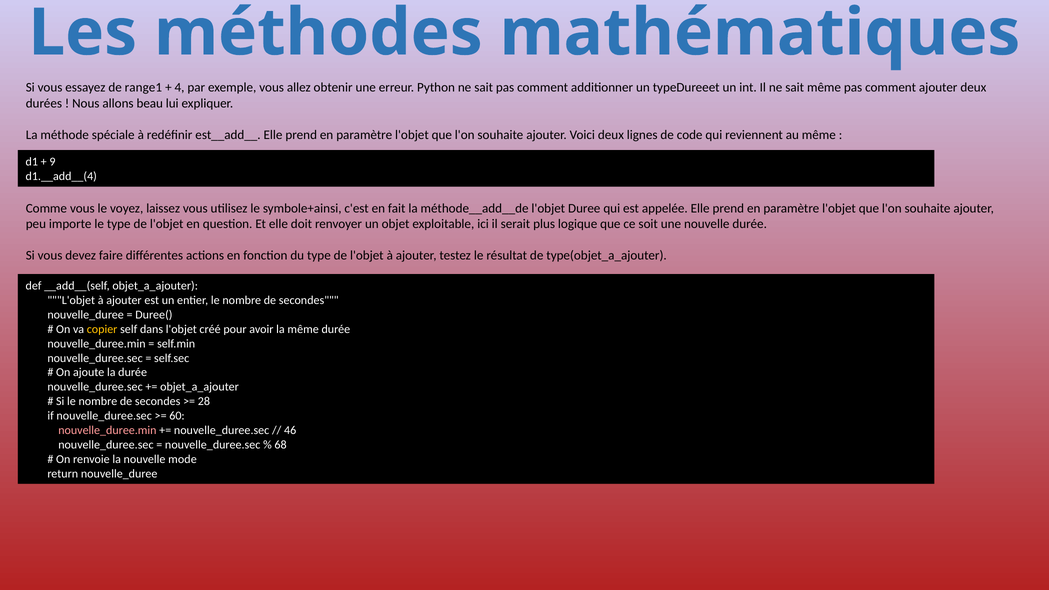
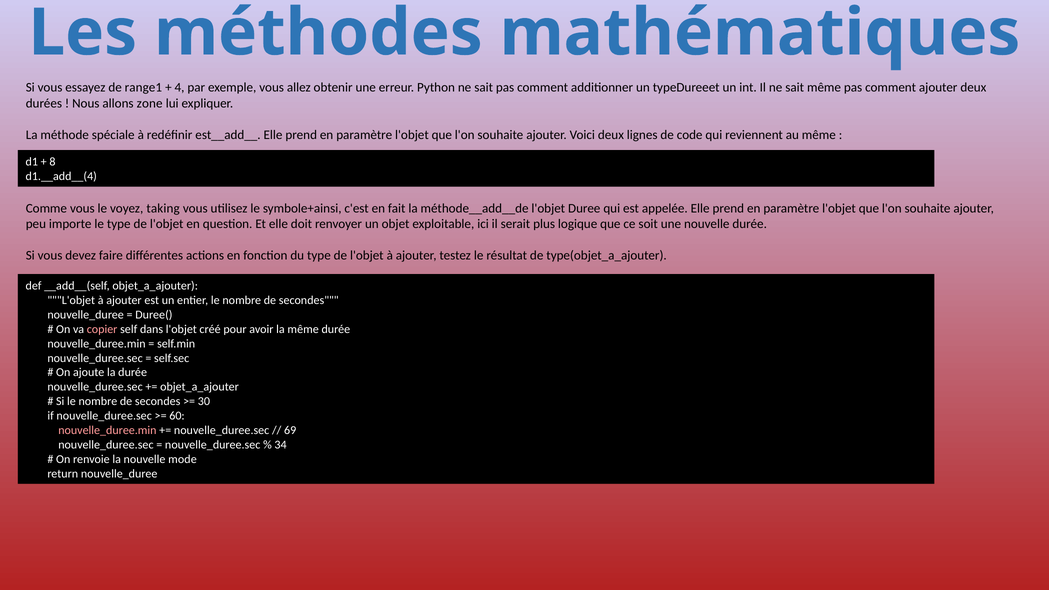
beau: beau -> zone
9: 9 -> 8
laissez: laissez -> taking
copier colour: yellow -> pink
28: 28 -> 30
46: 46 -> 69
68: 68 -> 34
